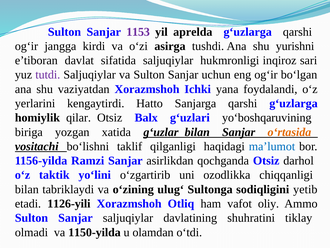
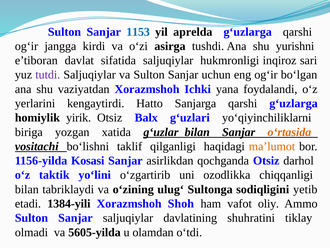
1153 colour: purple -> blue
qilar: qilar -> yirik
yo‘boshqaruvining: yo‘boshqaruvining -> yo‘qiyinchiliklarni
ma’lumot colour: blue -> orange
Ramzi: Ramzi -> Kosasi
1126-yili: 1126-yili -> 1384-yili
Otliq: Otliq -> Shoh
1150-yilda: 1150-yilda -> 5605-yilda
